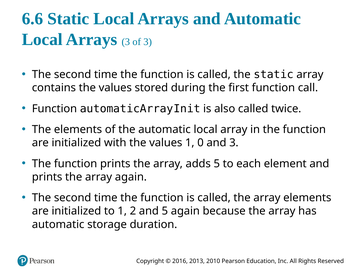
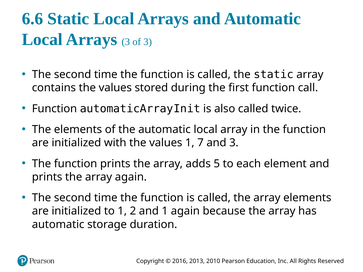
0: 0 -> 7
and 5: 5 -> 1
